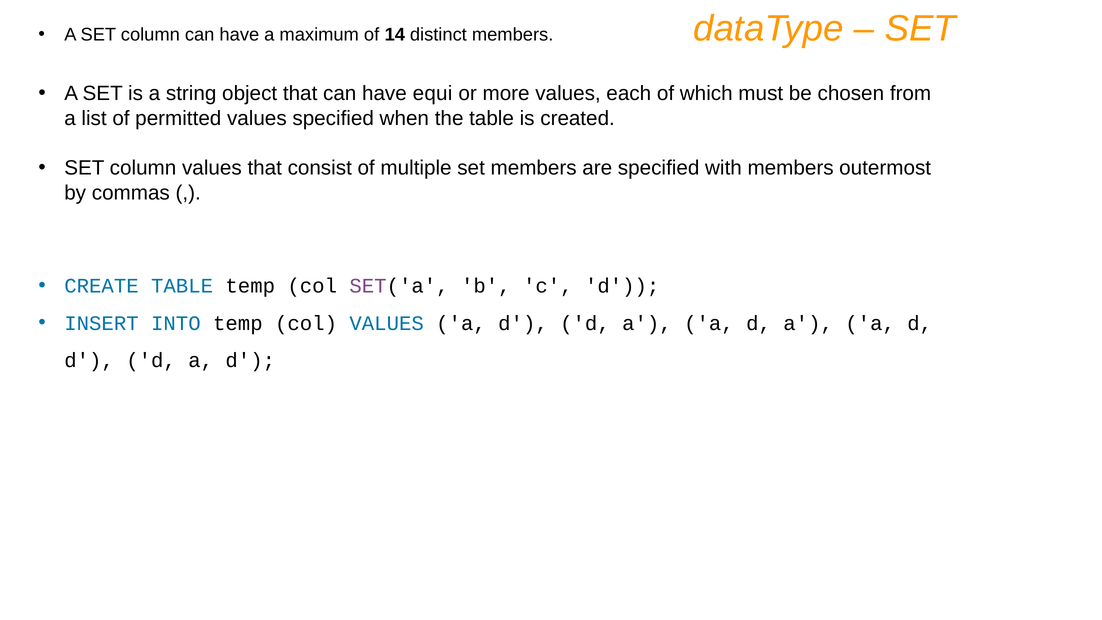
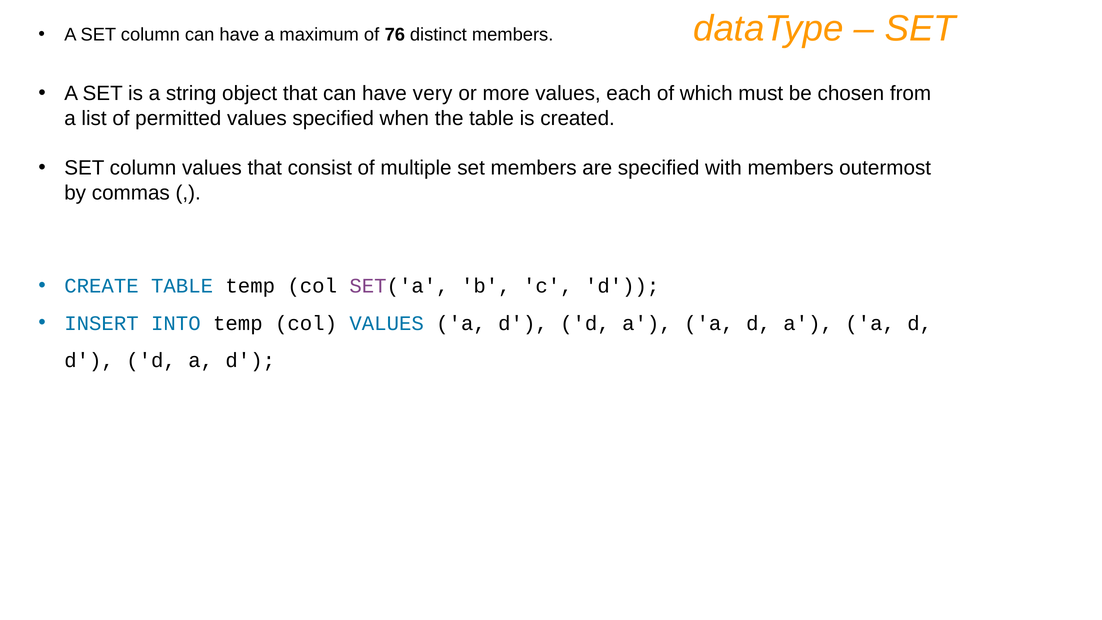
14: 14 -> 76
equi: equi -> very
